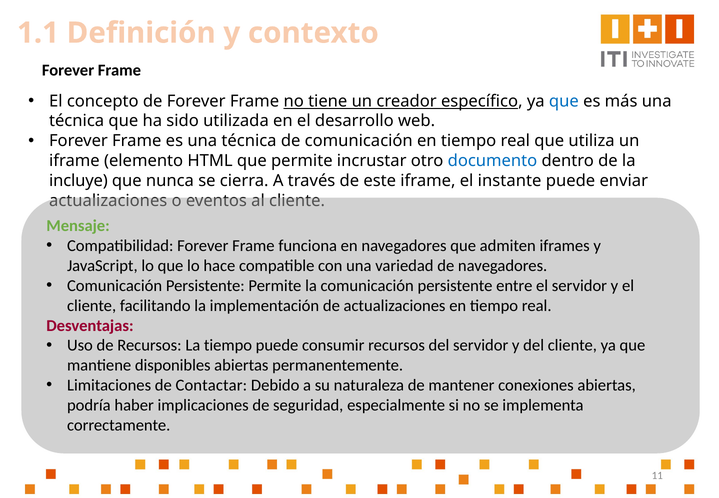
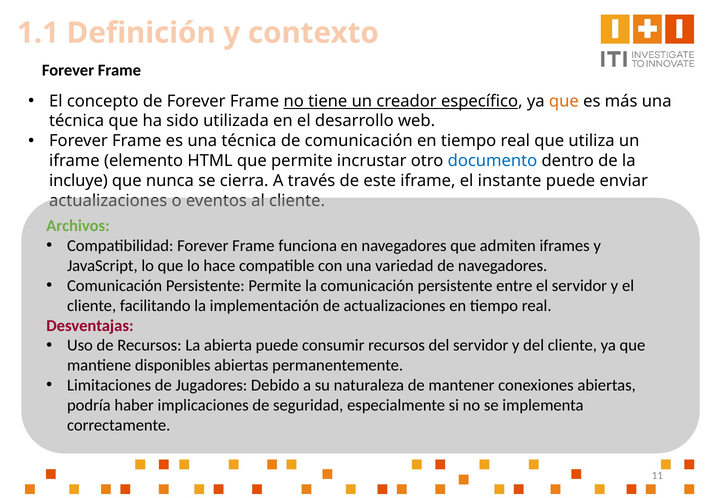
que at (564, 101) colour: blue -> orange
Mensaje: Mensaje -> Archivos
La tiempo: tiempo -> abierta
Contactar: Contactar -> Jugadores
